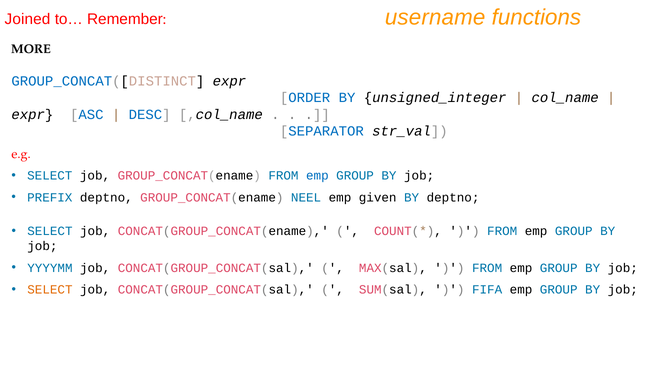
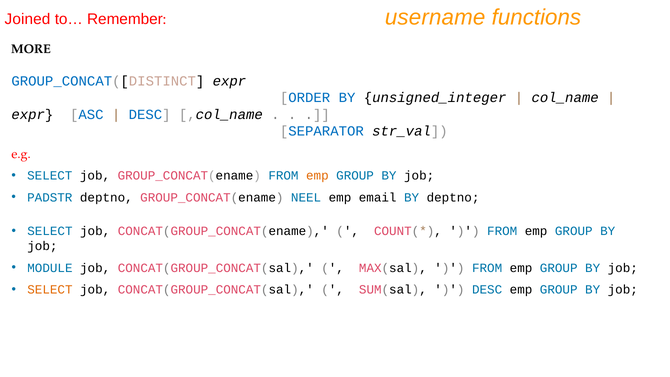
emp at (317, 176) colour: blue -> orange
PREFIX: PREFIX -> PADSTR
given: given -> email
YYYYMM: YYYYMM -> MODULE
FIFA at (487, 290): FIFA -> DESC
